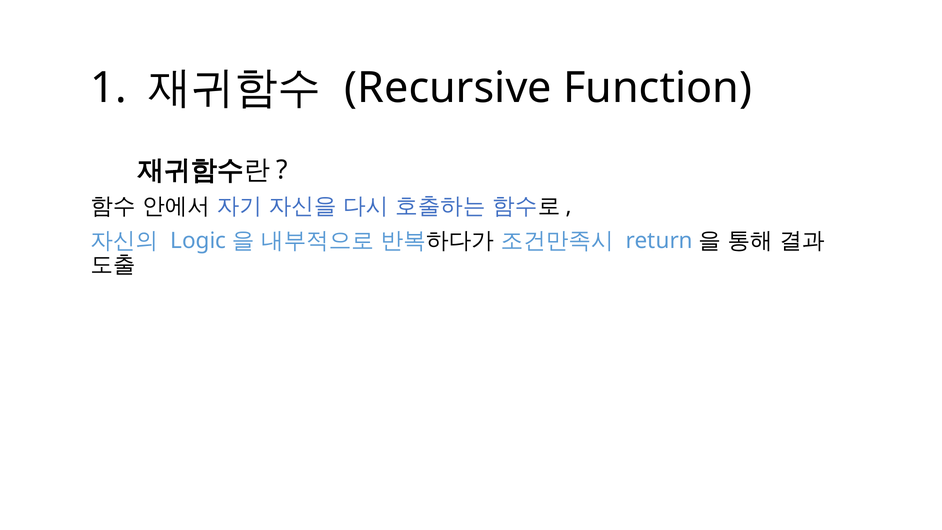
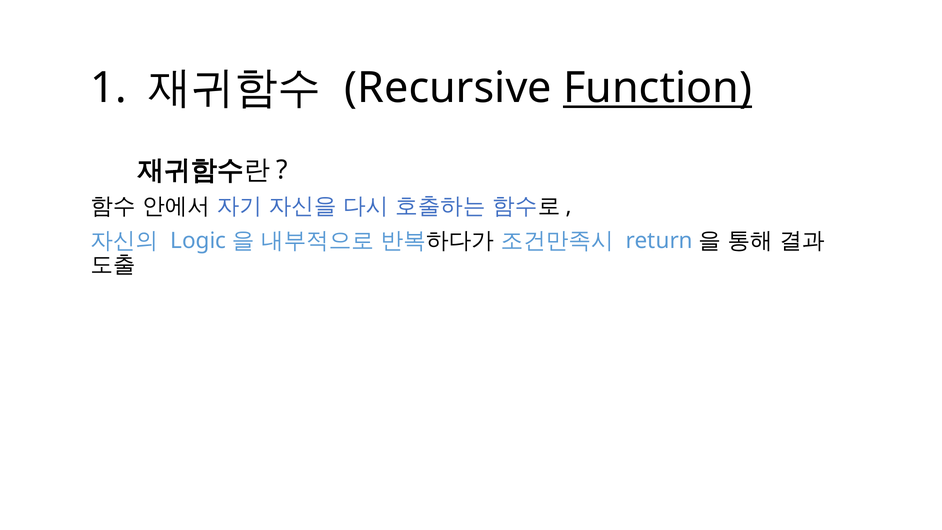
Function underline: none -> present
